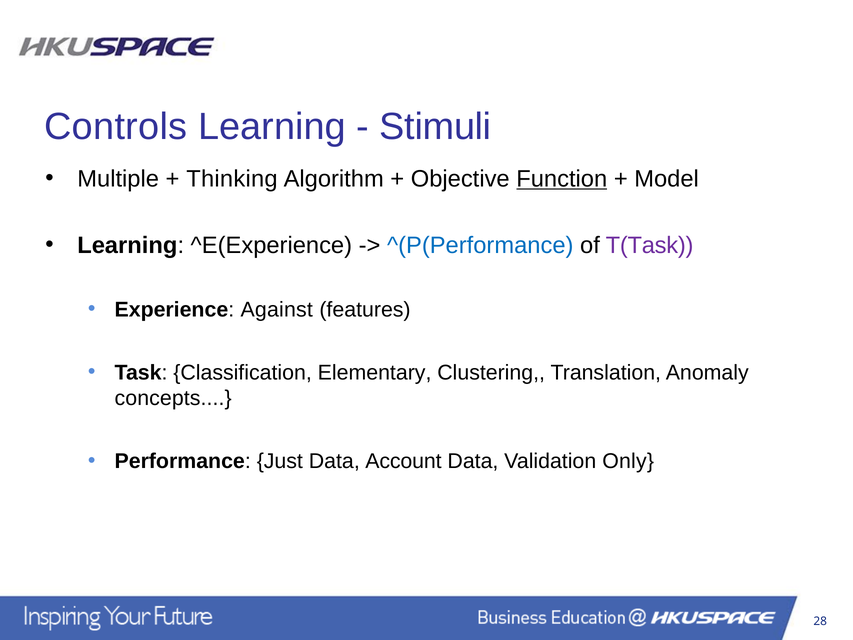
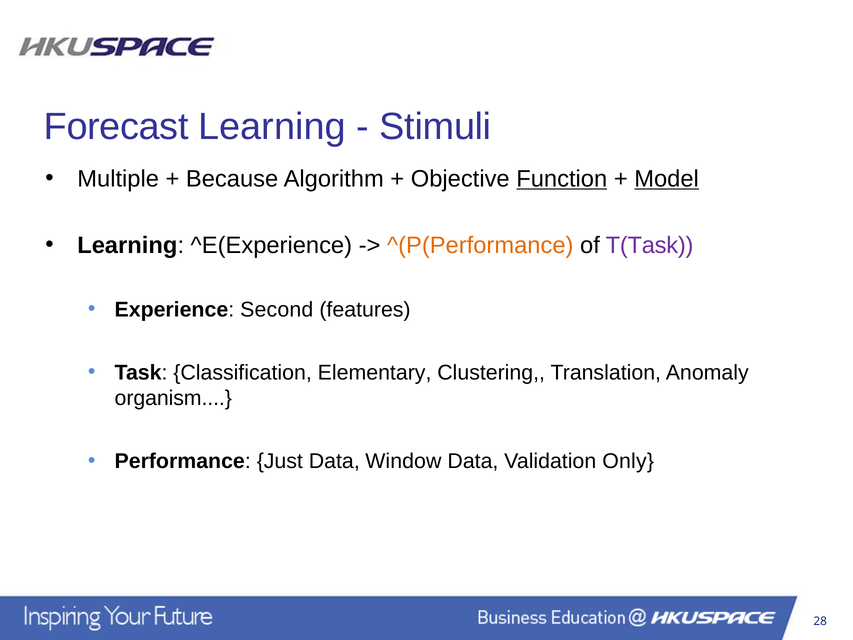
Controls: Controls -> Forecast
Thinking: Thinking -> Because
Model underline: none -> present
^(P(Performance colour: blue -> orange
Against: Against -> Second
concepts: concepts -> organism
Account: Account -> Window
